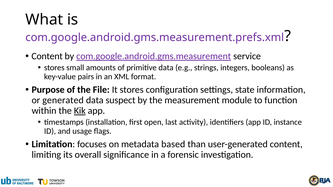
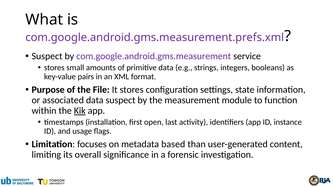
Content at (47, 56): Content -> Suspect
com.google.android.gms.measurement underline: present -> none
generated: generated -> associated
